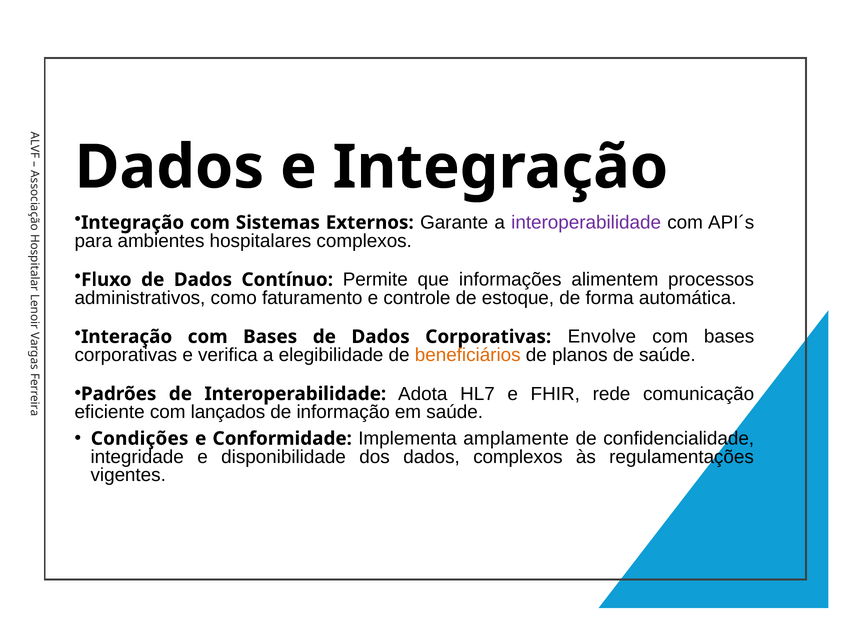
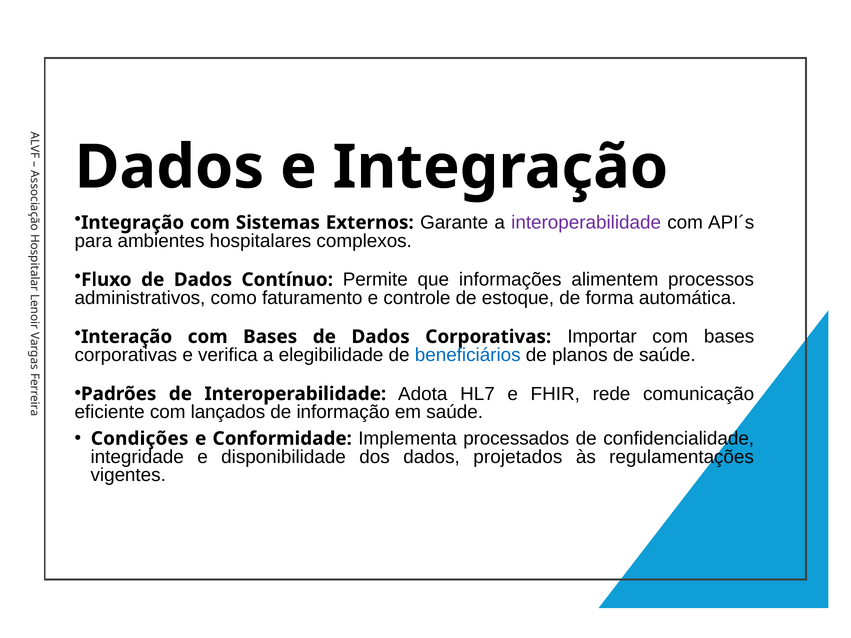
Envolve: Envolve -> Importar
beneficiários colour: orange -> blue
amplamente: amplamente -> processados
dados complexos: complexos -> projetados
